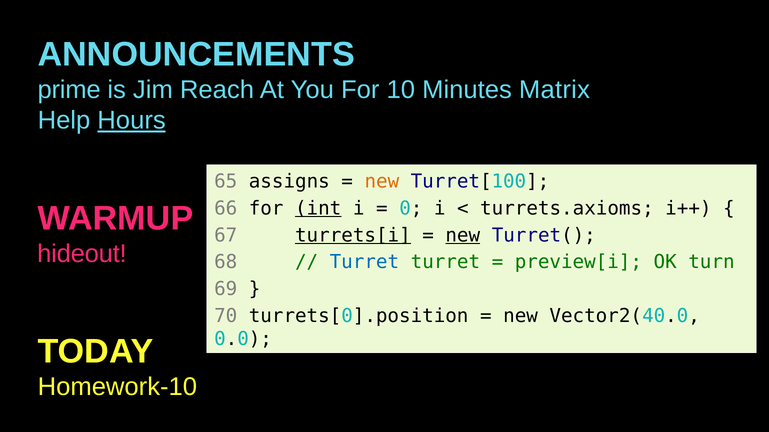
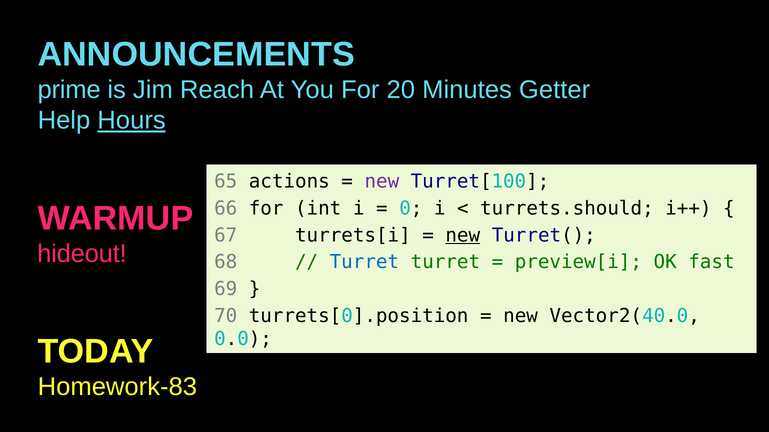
10: 10 -> 20
Matrix: Matrix -> Getter
assigns: assigns -> actions
new at (382, 182) colour: orange -> purple
int underline: present -> none
turrets.axioms: turrets.axioms -> turrets.should
turrets[i underline: present -> none
turn: turn -> fast
Homework-10: Homework-10 -> Homework-83
